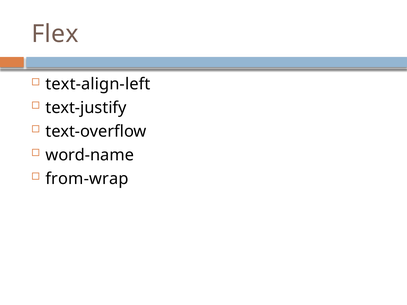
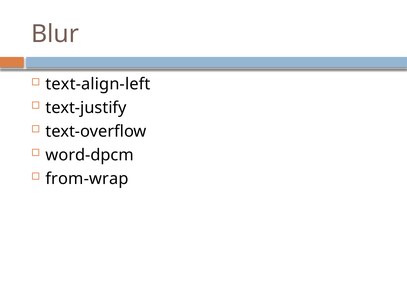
Flex: Flex -> Blur
word-name: word-name -> word-dpcm
